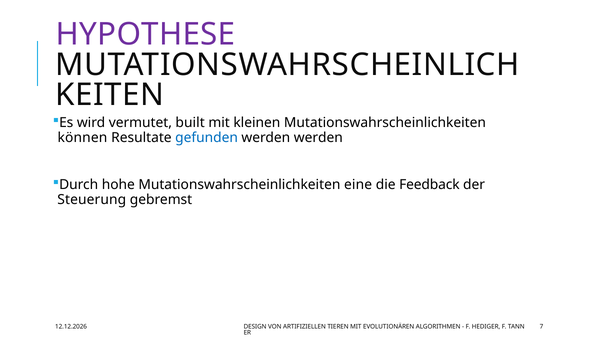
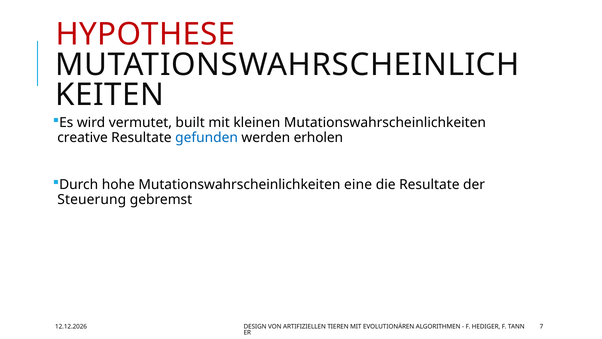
HYPOTHESE colour: purple -> red
können: können -> creative
werden werden: werden -> erholen
die Feedback: Feedback -> Resultate
